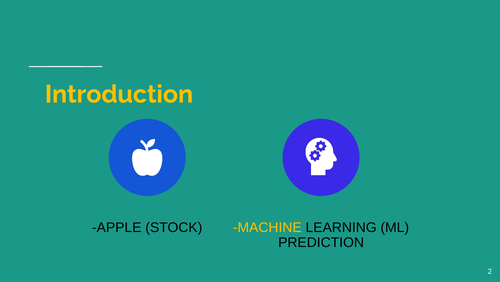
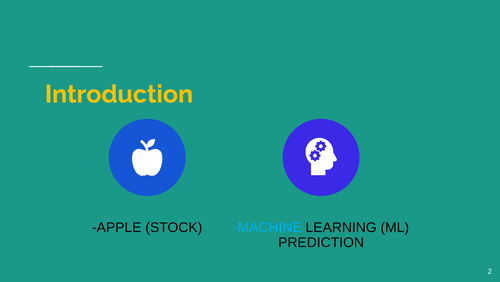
MACHINE colour: yellow -> light blue
